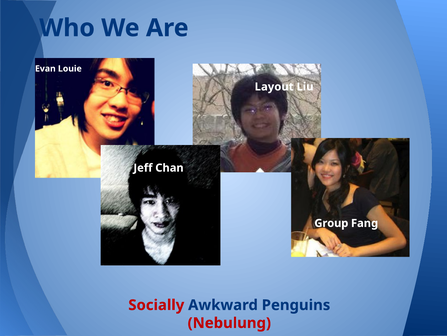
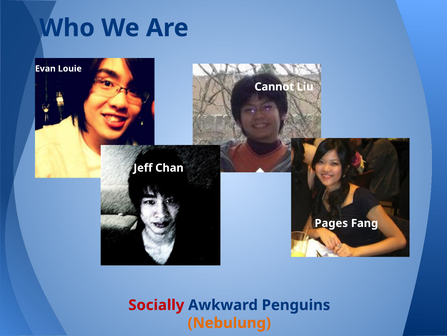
Layout: Layout -> Cannot
Group: Group -> Pages
Nebulung colour: red -> orange
